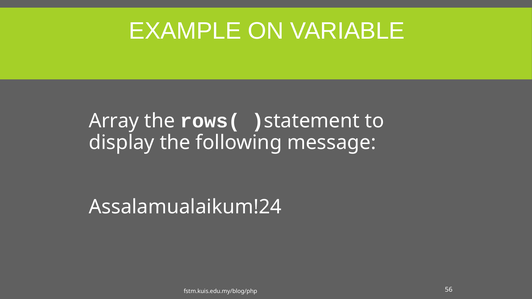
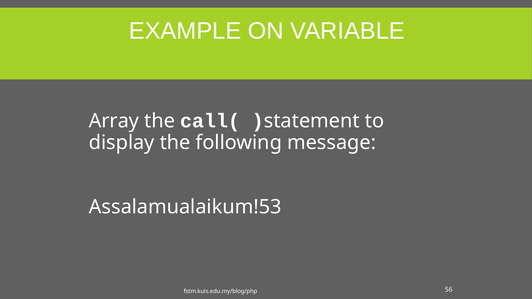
rows(: rows( -> call(
Assalamualaikum!24: Assalamualaikum!24 -> Assalamualaikum!53
